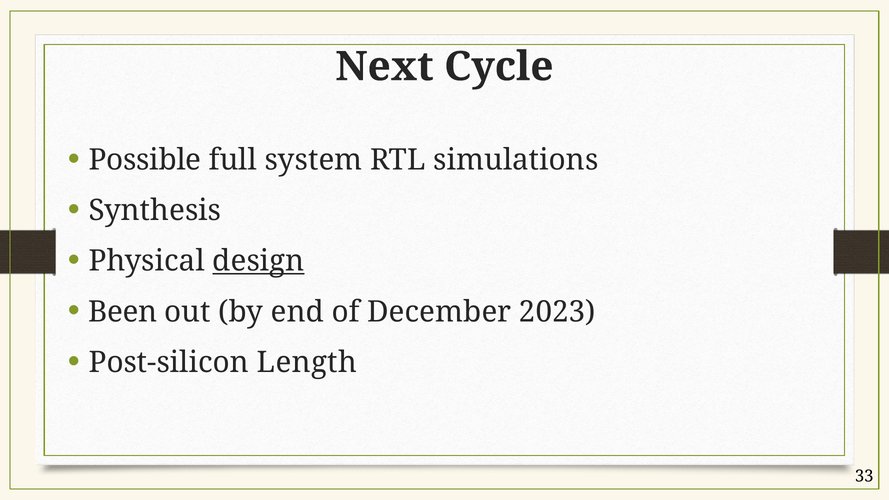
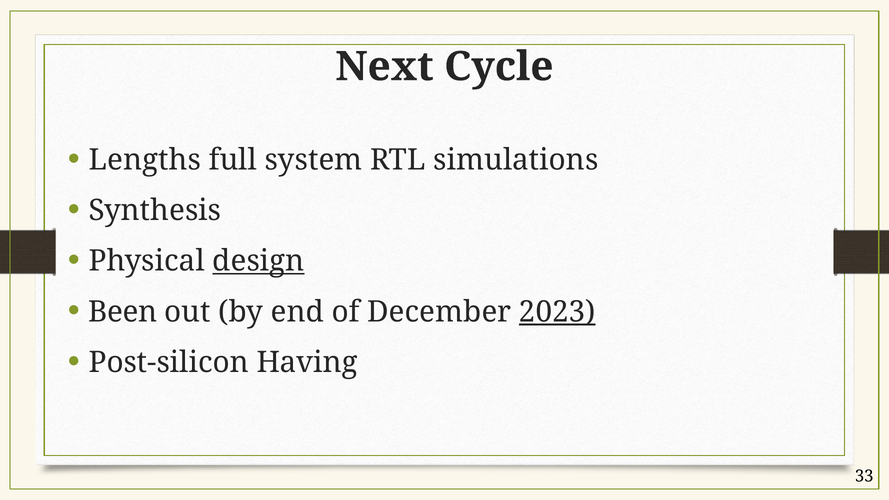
Possible: Possible -> Lengths
2023 underline: none -> present
Length: Length -> Having
